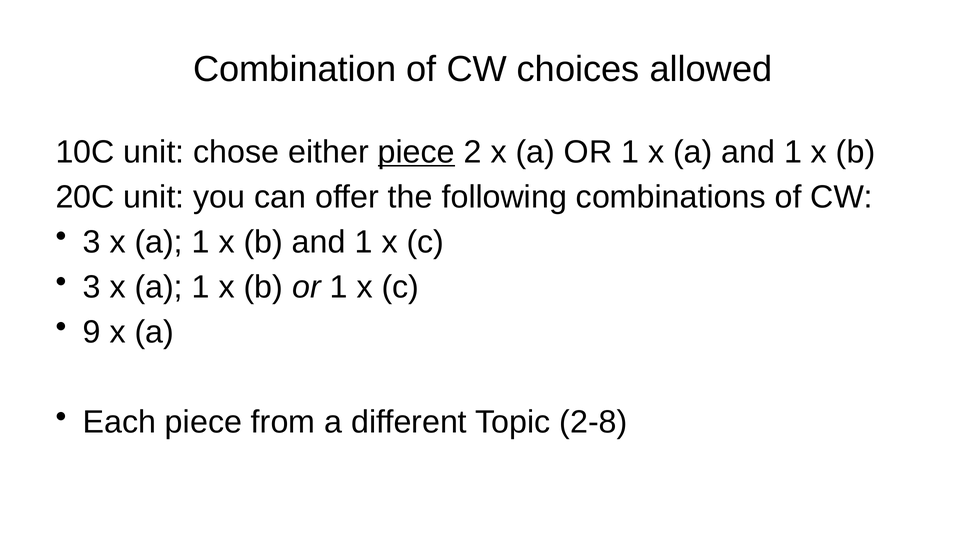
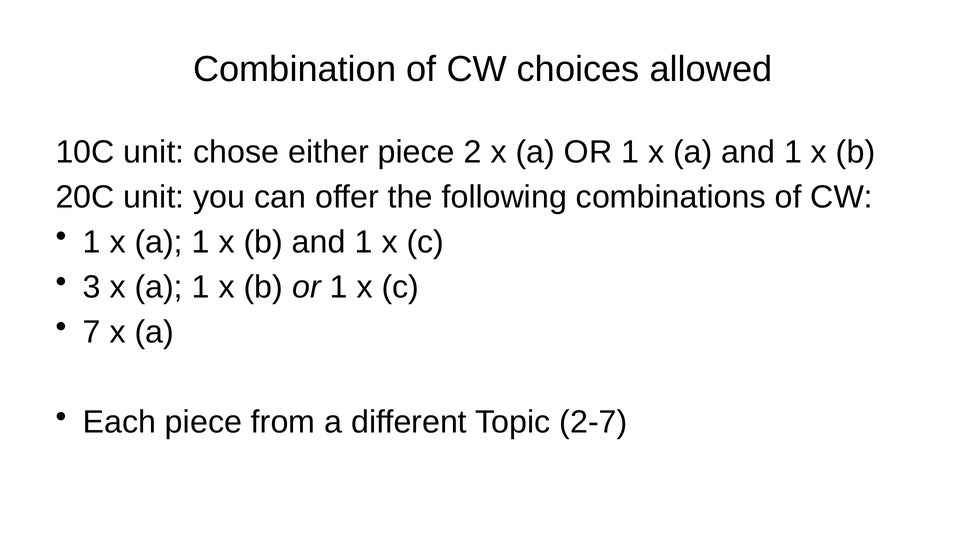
piece at (416, 152) underline: present -> none
3 at (92, 242): 3 -> 1
9: 9 -> 7
2-8: 2-8 -> 2-7
